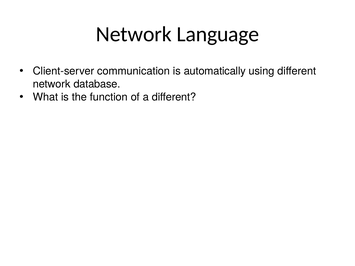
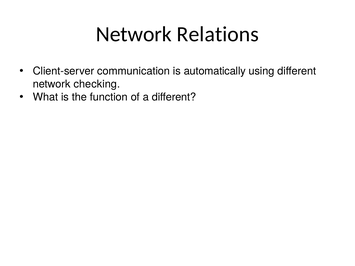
Language: Language -> Relations
database: database -> checking
